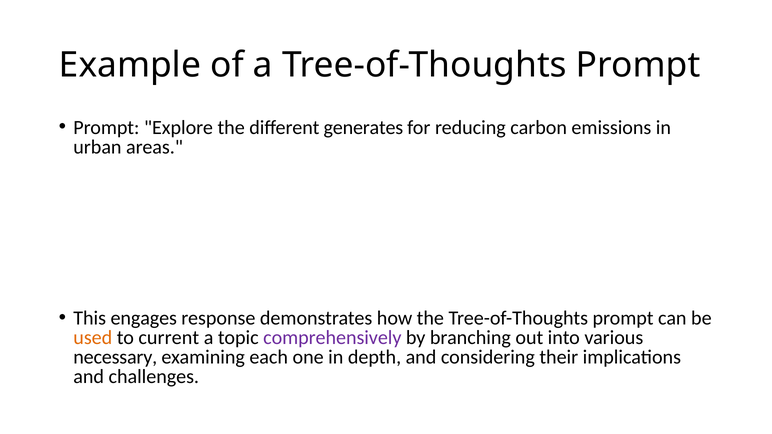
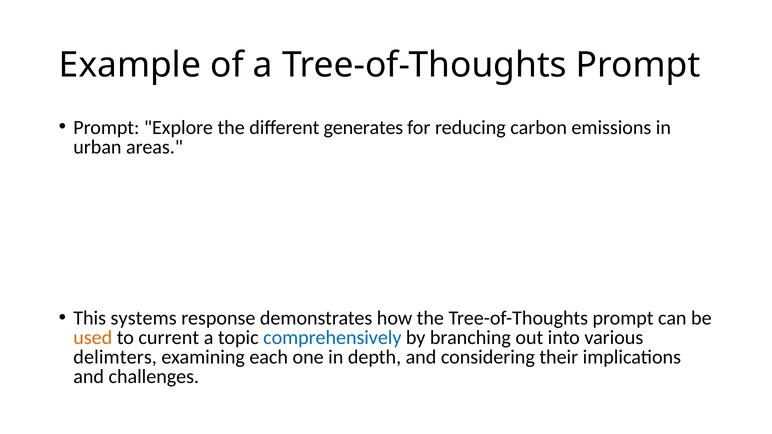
engages: engages -> systems
comprehensively colour: purple -> blue
necessary: necessary -> delimters
